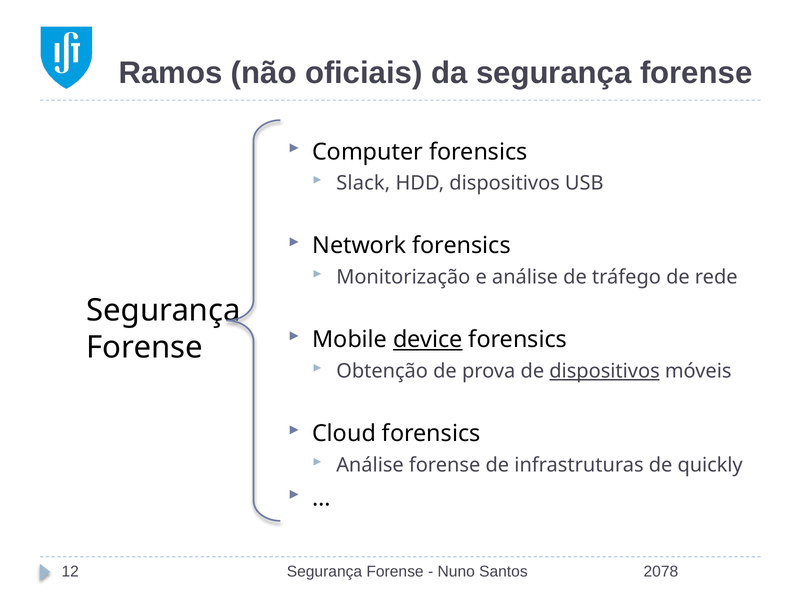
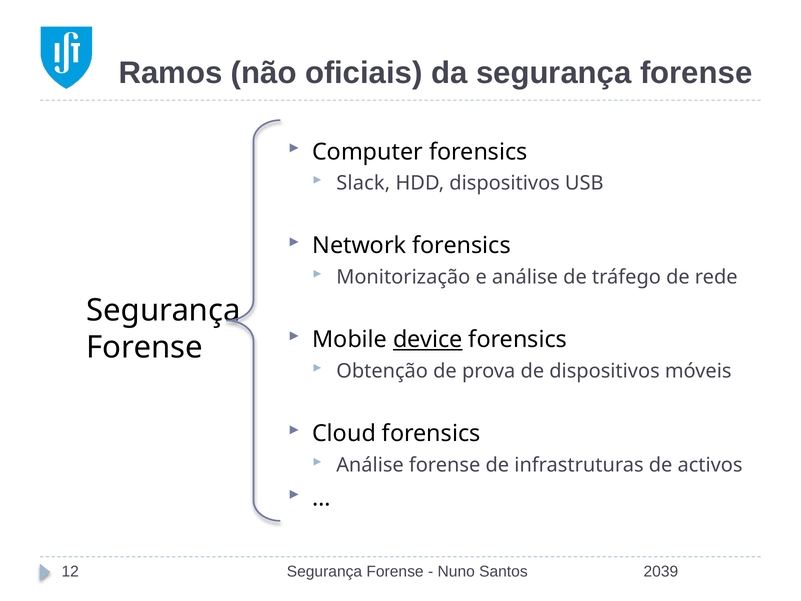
dispositivos at (605, 371) underline: present -> none
quickly: quickly -> activos
2078: 2078 -> 2039
